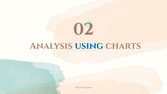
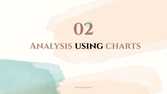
using colour: blue -> black
